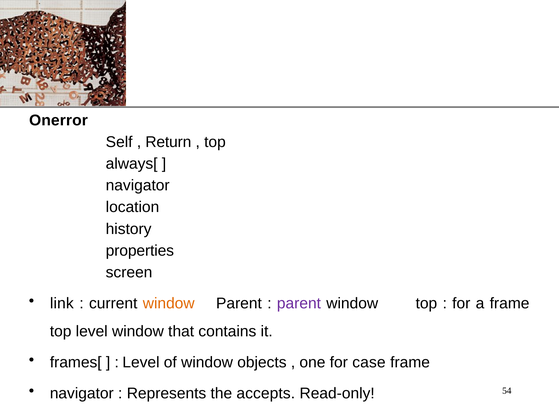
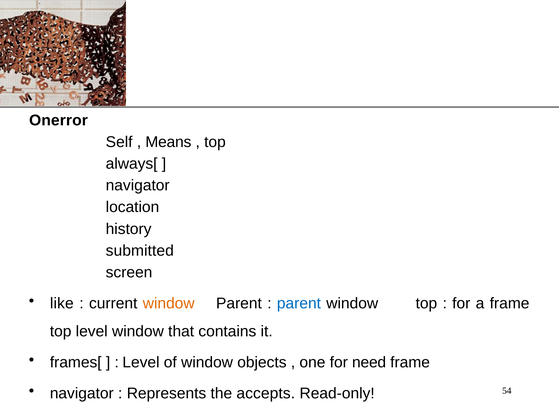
Return: Return -> Means
properties: properties -> submitted
link: link -> like
parent at (299, 304) colour: purple -> blue
case: case -> need
